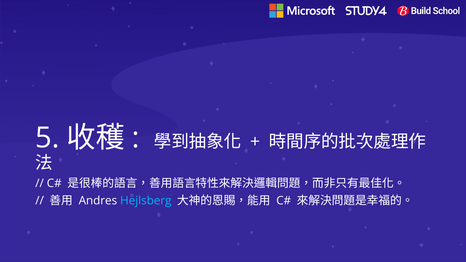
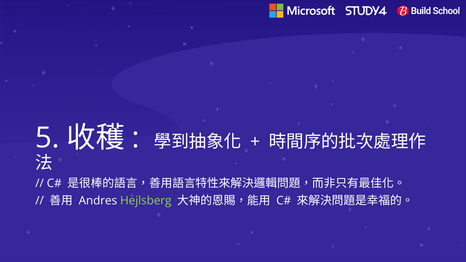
Hejlsberg colour: light blue -> light green
